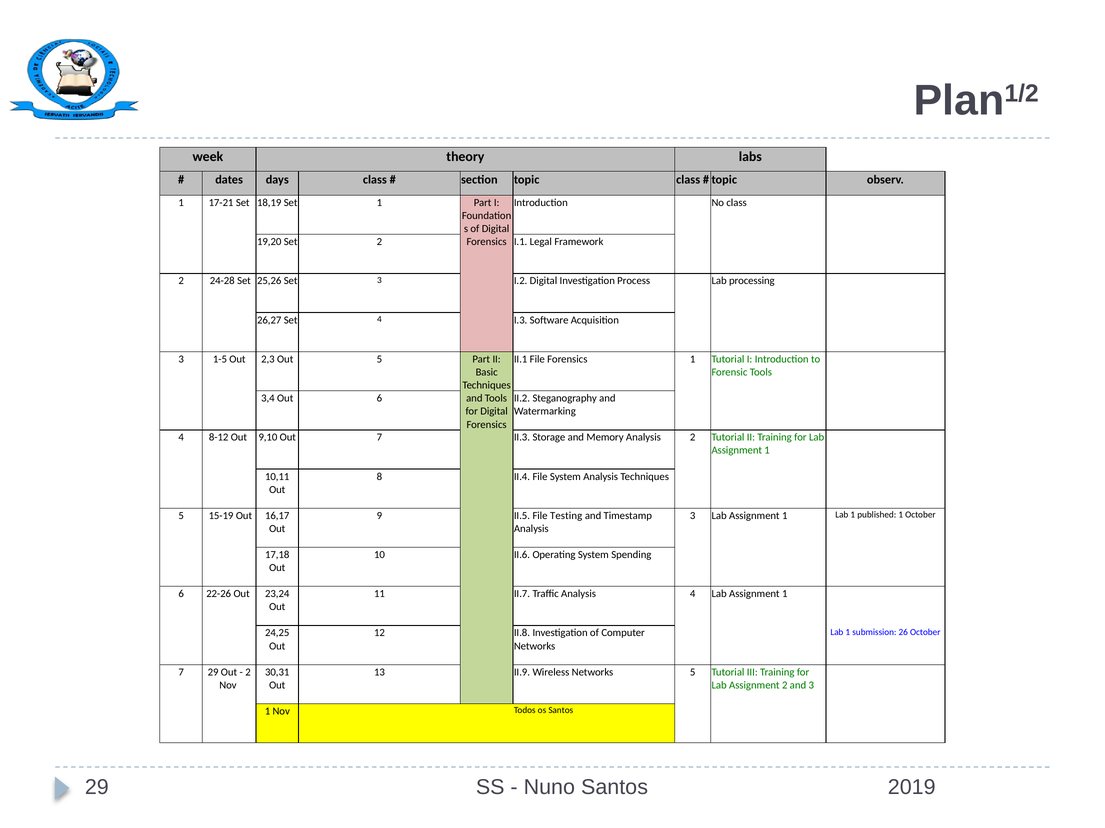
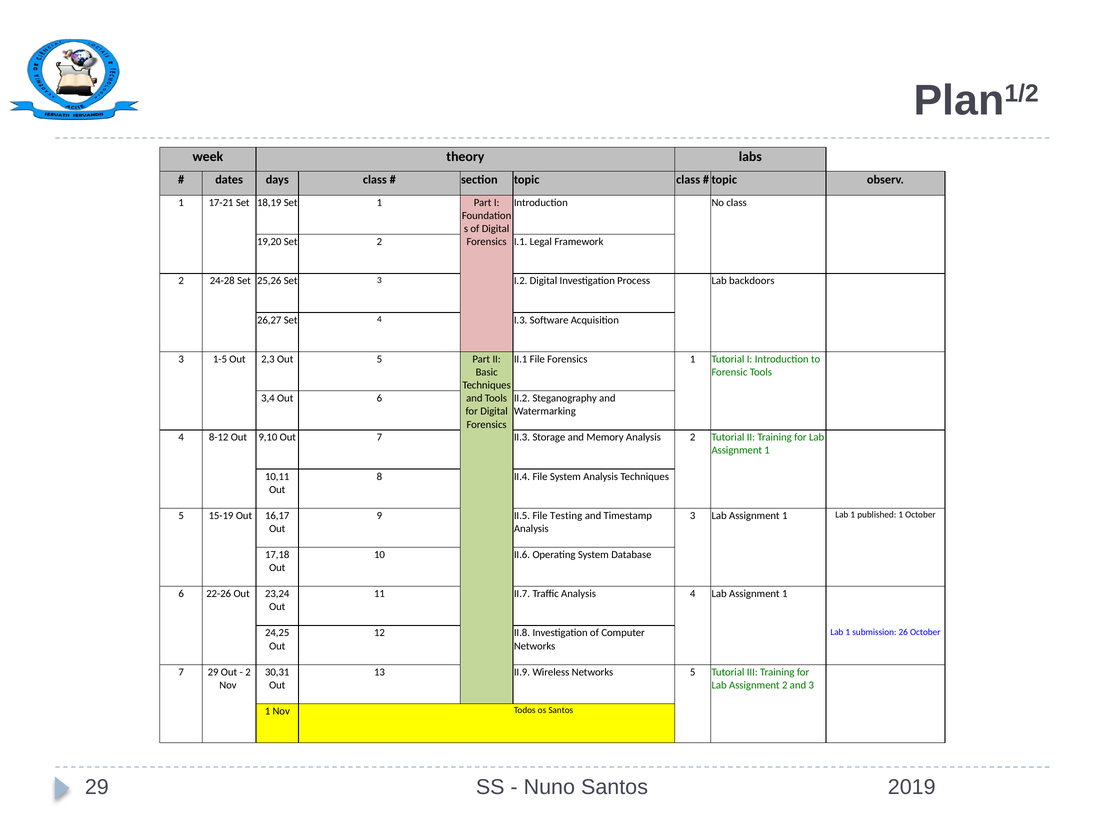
processing: processing -> backdoors
Spending: Spending -> Database
